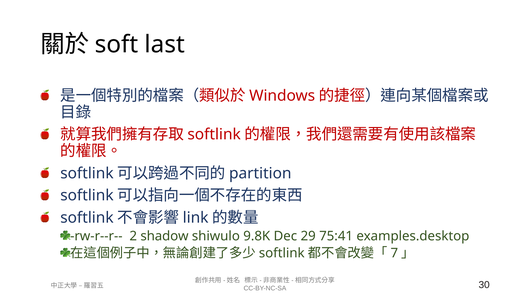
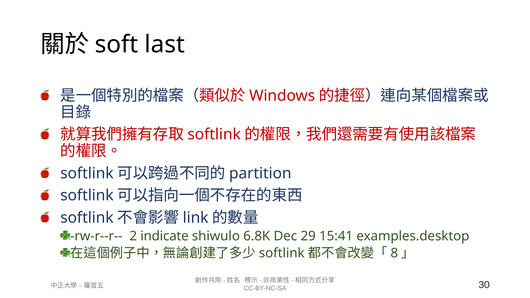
shadow: shadow -> indicate
9.8K: 9.8K -> 6.8K
75:41: 75:41 -> 15:41
7: 7 -> 8
